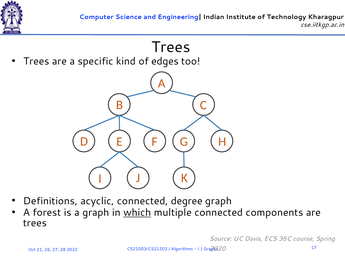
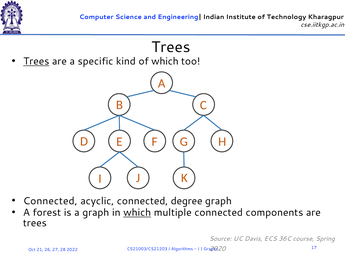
Trees at (36, 61) underline: none -> present
of edges: edges -> which
Definitions at (50, 201): Definitions -> Connected
